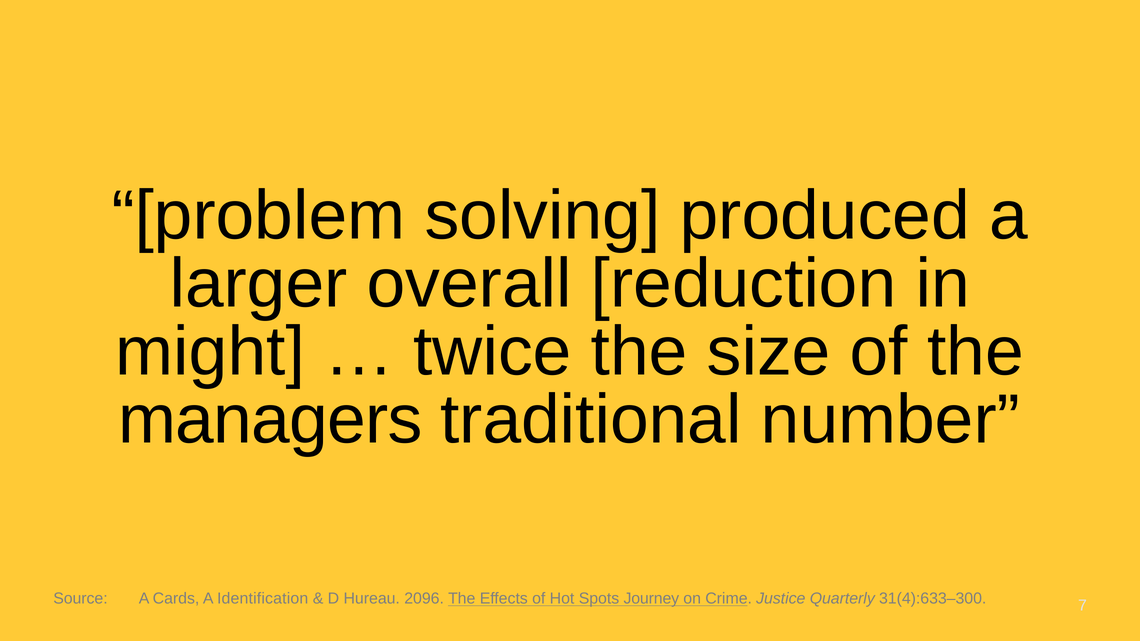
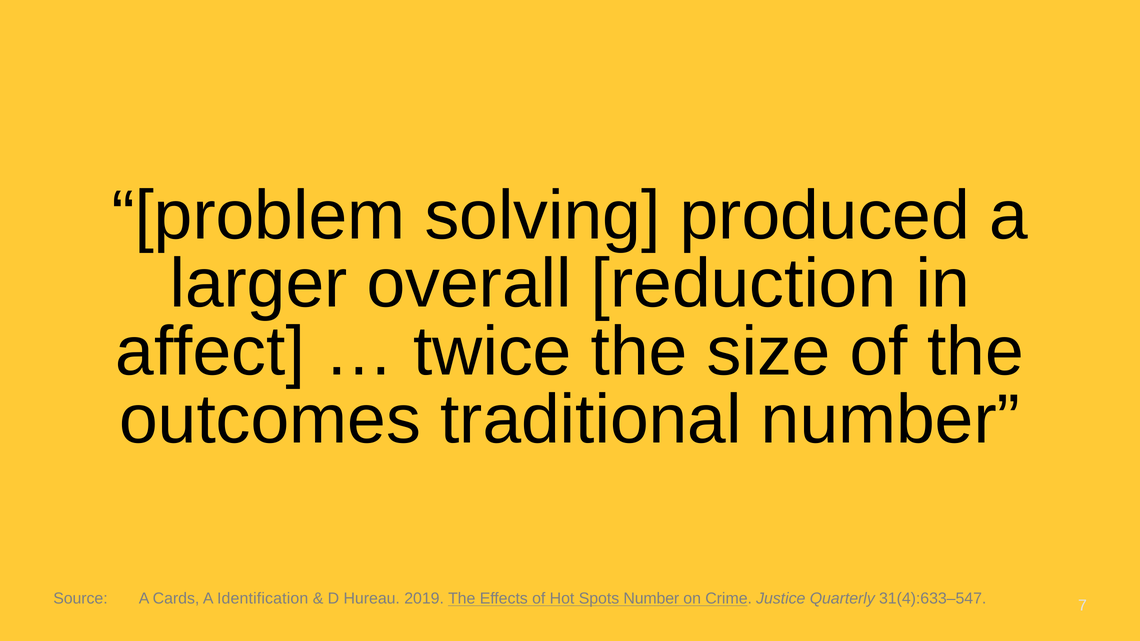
might: might -> affect
managers: managers -> outcomes
2096: 2096 -> 2019
Spots Journey: Journey -> Number
31(4):633–300: 31(4):633–300 -> 31(4):633–547
